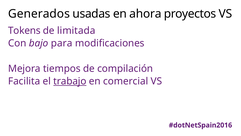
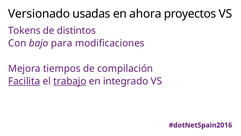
Generados: Generados -> Versionado
limitada: limitada -> distintos
Facilita underline: none -> present
comercial: comercial -> integrado
